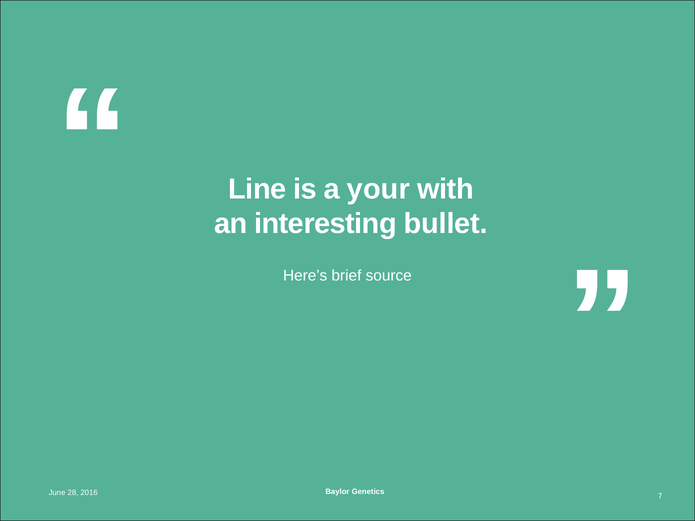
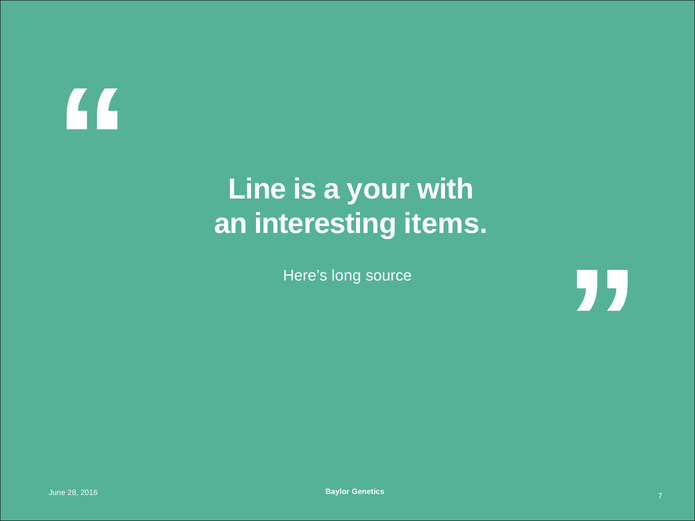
bullet: bullet -> items
brief: brief -> long
